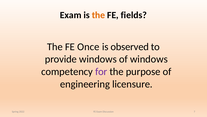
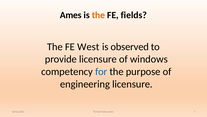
Exam at (71, 15): Exam -> Ames
Once: Once -> West
provide windows: windows -> licensure
for colour: purple -> blue
